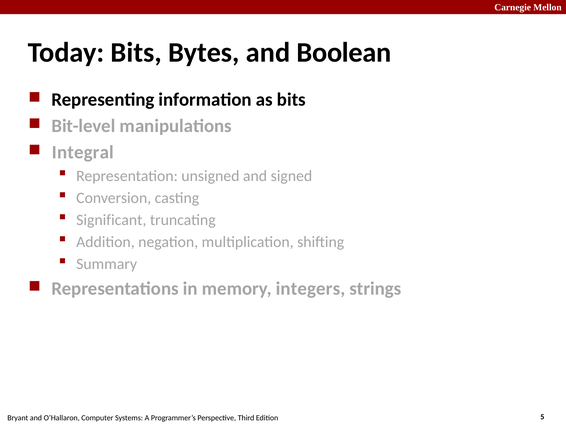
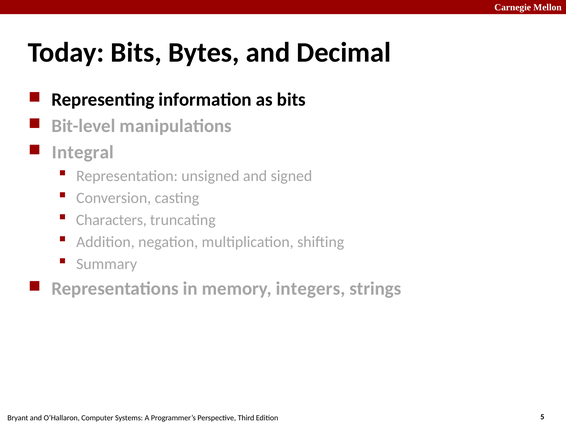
Boolean: Boolean -> Decimal
Significant: Significant -> Characters
